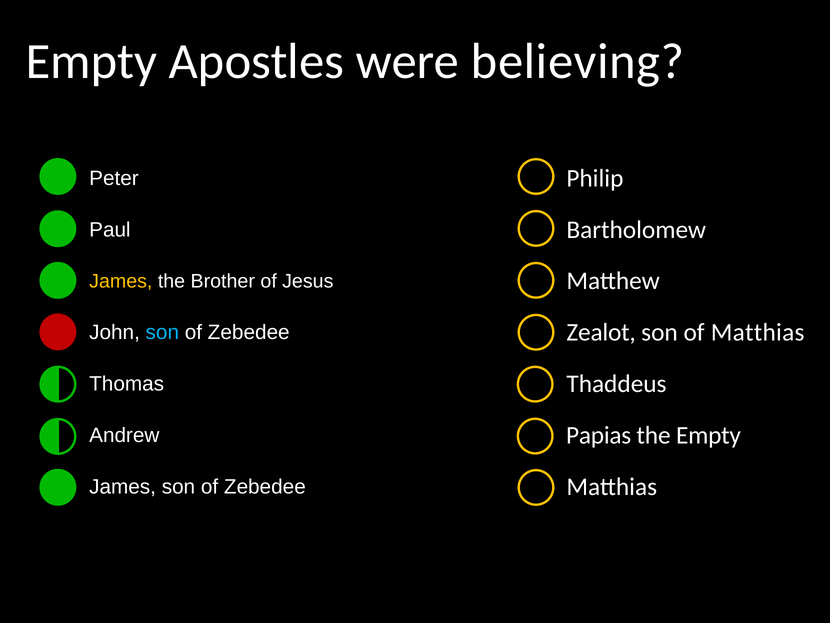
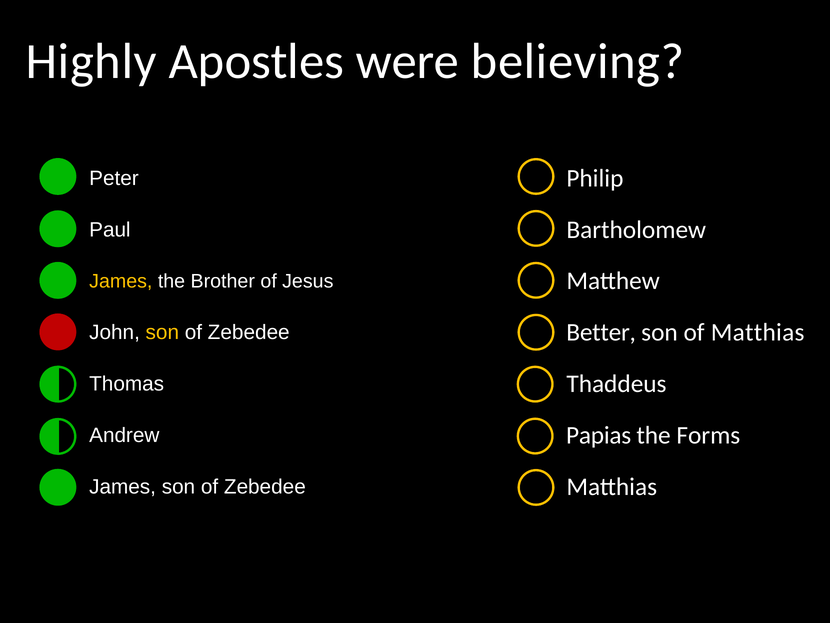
Empty at (91, 61): Empty -> Highly
Zealot: Zealot -> Better
son at (162, 332) colour: light blue -> yellow
the Empty: Empty -> Forms
